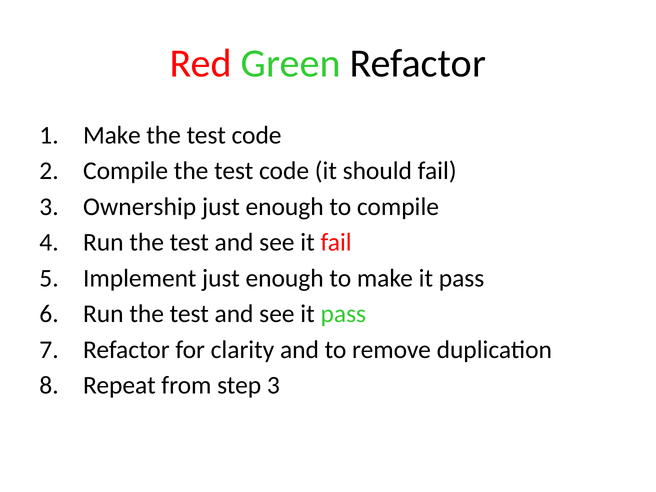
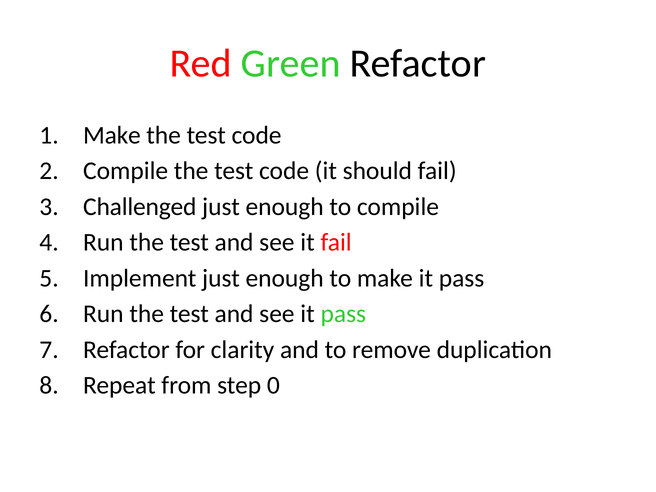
Ownership: Ownership -> Challenged
step 3: 3 -> 0
